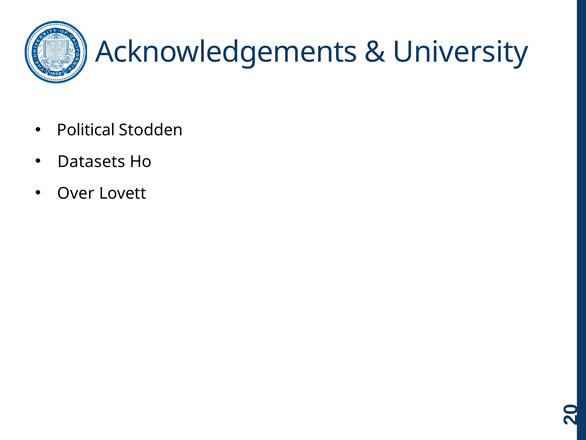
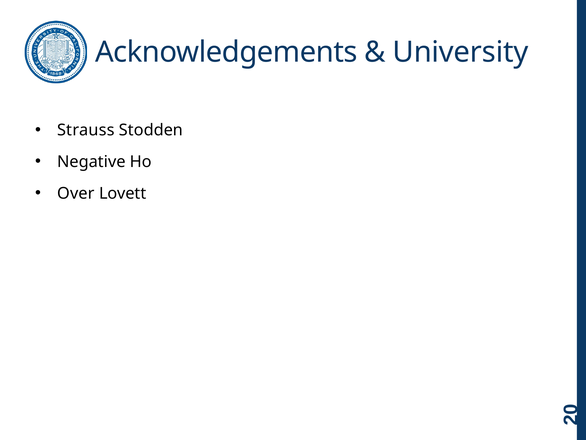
Political: Political -> Strauss
Datasets: Datasets -> Negative
